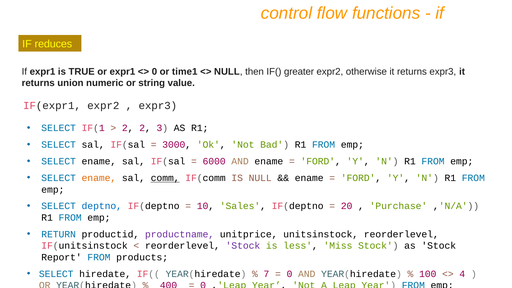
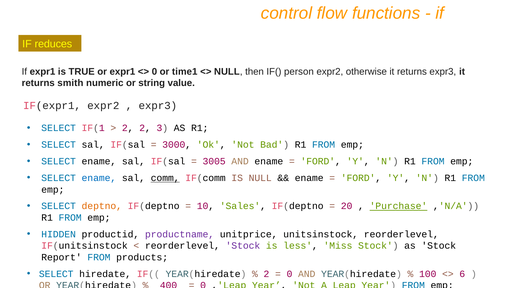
greater: greater -> person
union: union -> smith
6000: 6000 -> 3005
ename at (99, 178) colour: orange -> blue
deptno colour: blue -> orange
Purchase underline: none -> present
RETURN: RETURN -> HIDDEN
7 at (266, 274): 7 -> 2
4: 4 -> 6
